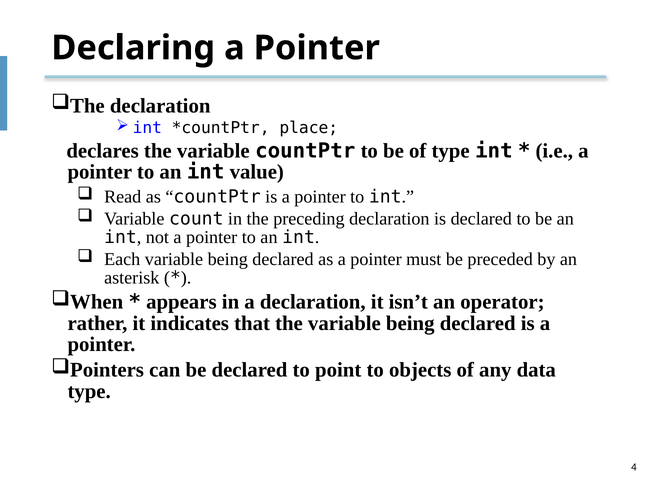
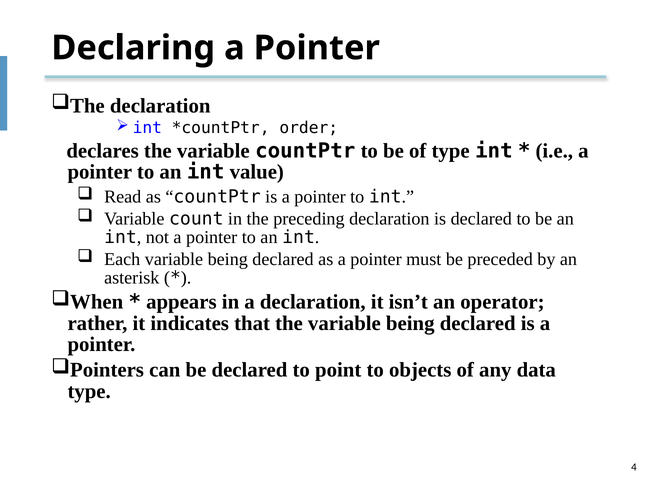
place: place -> order
